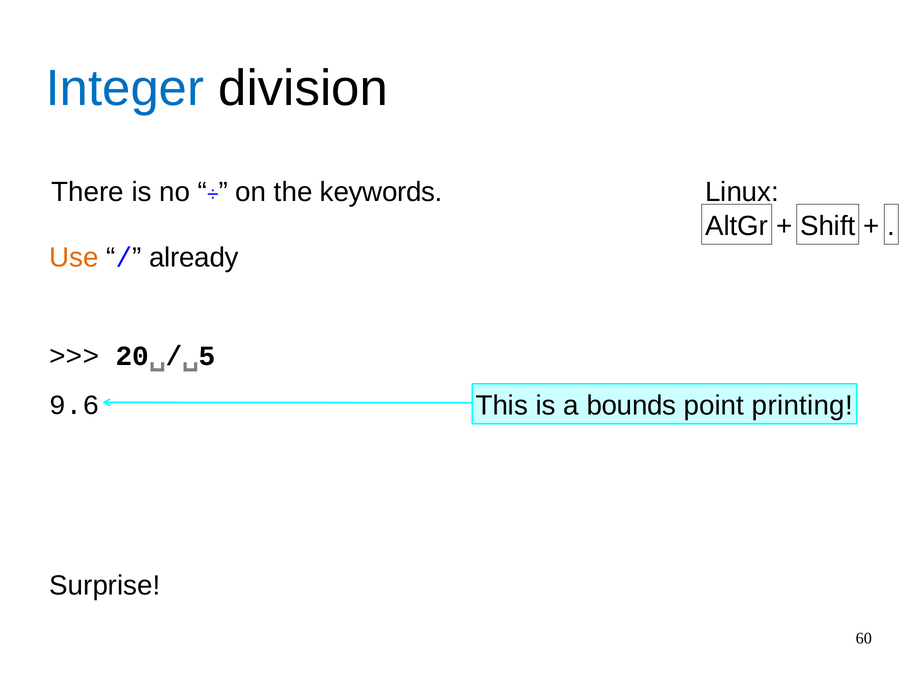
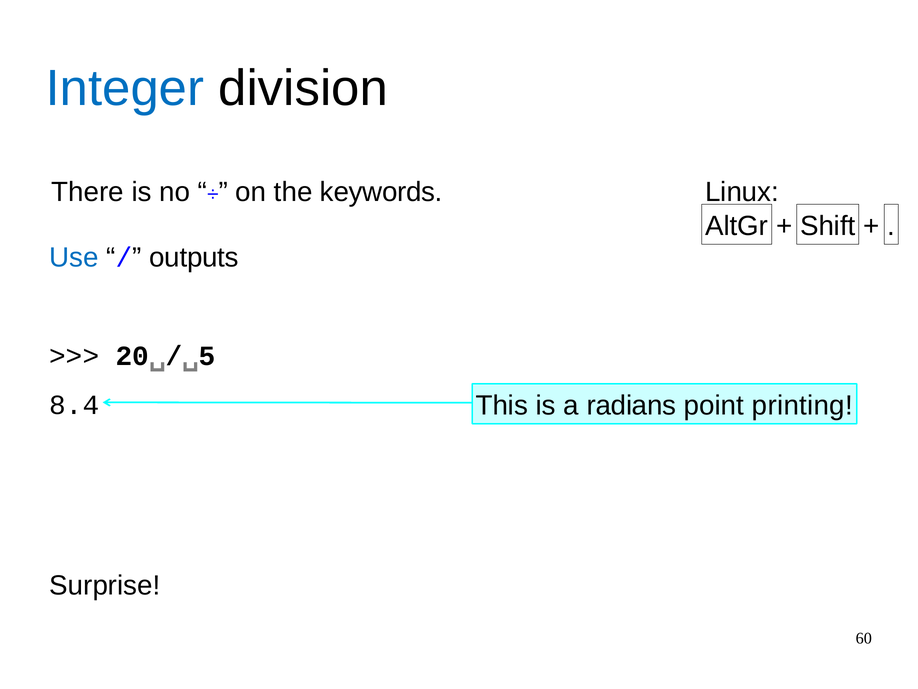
Use colour: orange -> blue
already: already -> outputs
9.6: 9.6 -> 8.4
bounds: bounds -> radians
